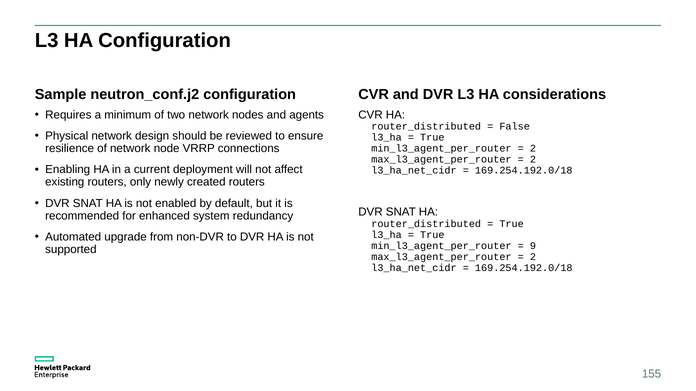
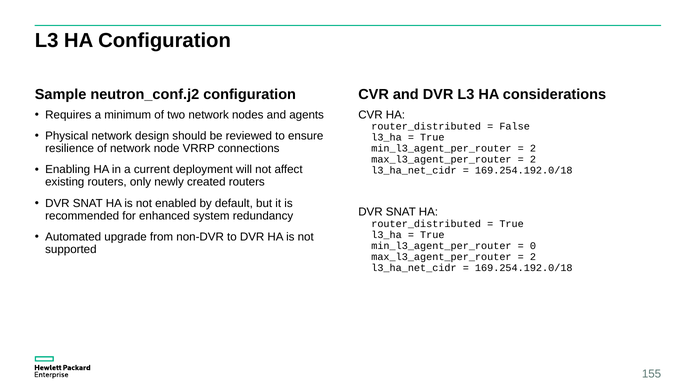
9: 9 -> 0
